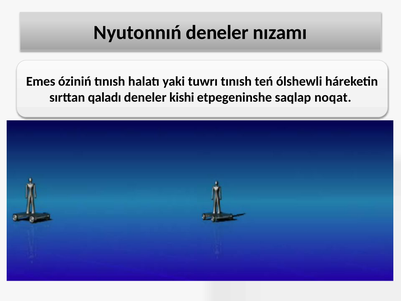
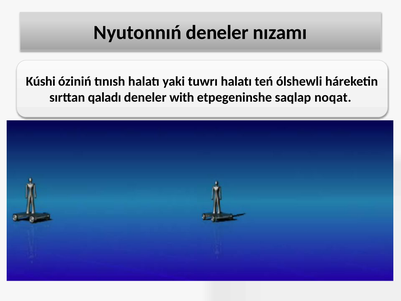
Emes: Emes -> Kúshi
tuwrı tınısh: tınısh -> halatı
kishi: kishi -> with
